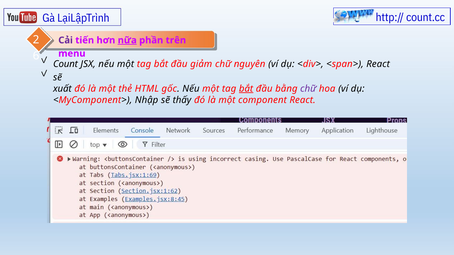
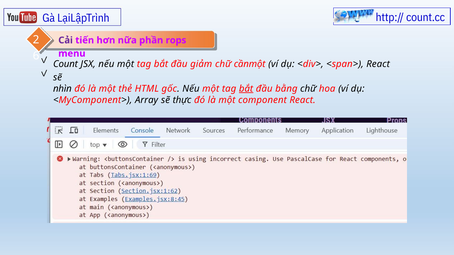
nữa underline: present -> none
trên: trên -> rops
nguyên: nguyên -> cầnmột
xuất: xuất -> nhìn
chữ at (308, 89) colour: purple -> black
Nhập: Nhập -> Array
thấy: thấy -> thực
